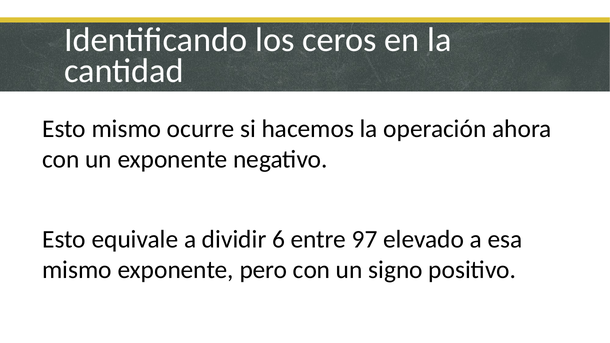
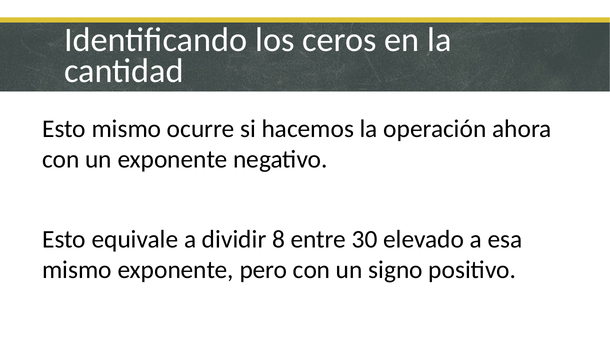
6: 6 -> 8
97: 97 -> 30
